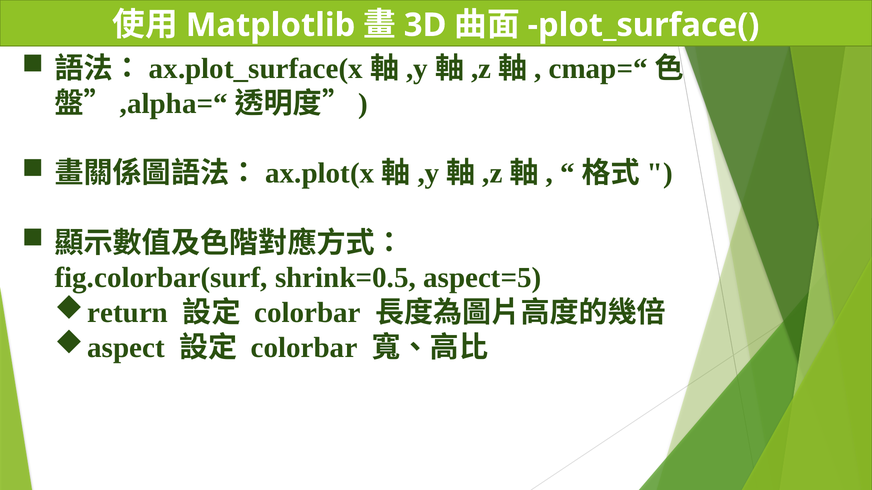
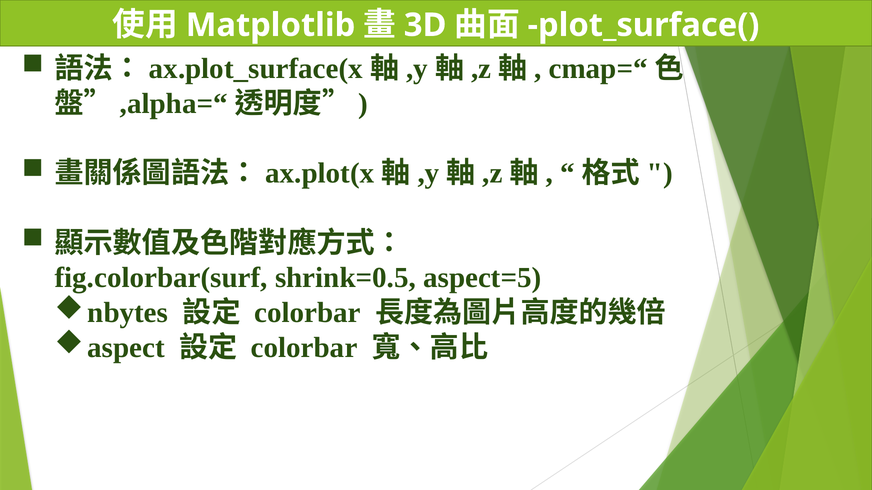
return: return -> nbytes
